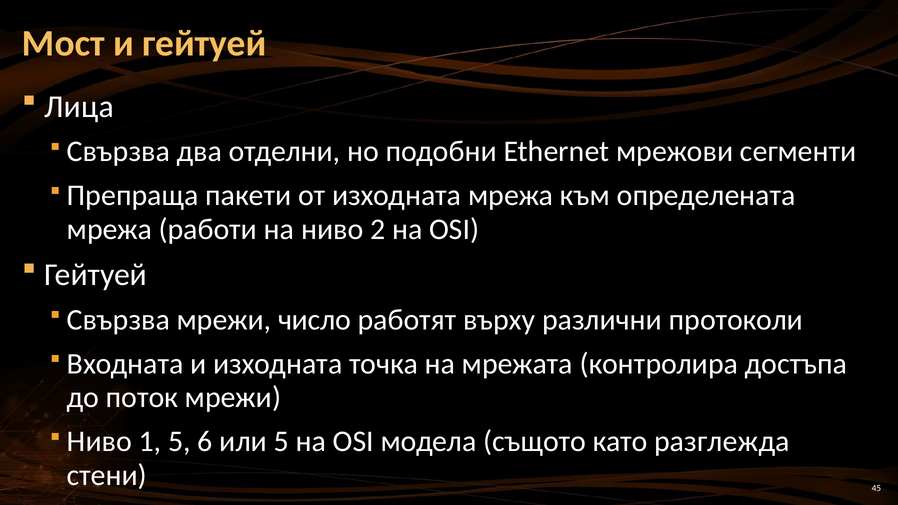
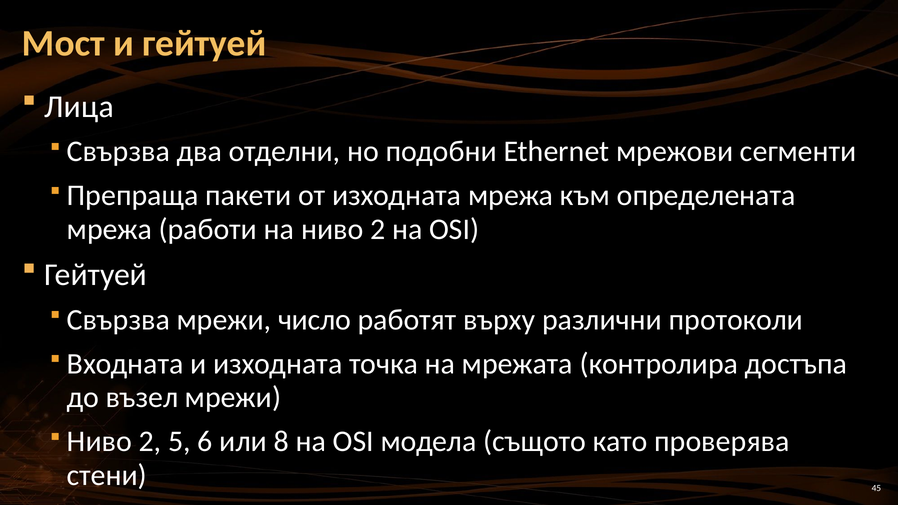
поток: поток -> възел
1 at (150, 442): 1 -> 2
или 5: 5 -> 8
разглежда: разглежда -> проверява
